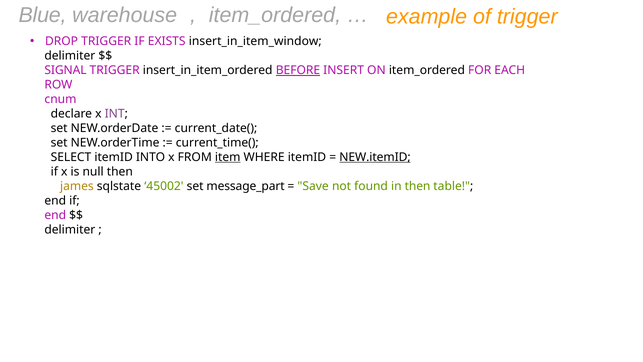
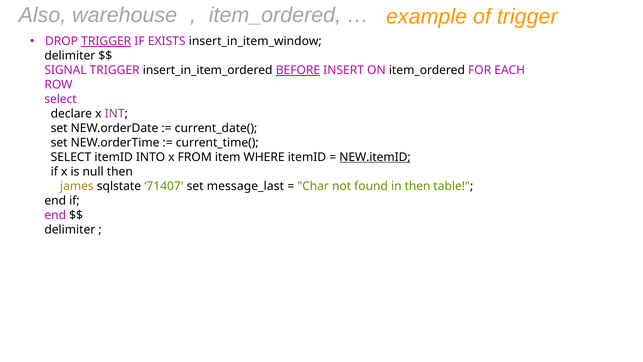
Blue: Blue -> Also
TRIGGER at (106, 41) underline: none -> present
cnum at (60, 99): cnum -> select
item underline: present -> none
45002: 45002 -> 71407
message_part: message_part -> message_last
Save: Save -> Char
